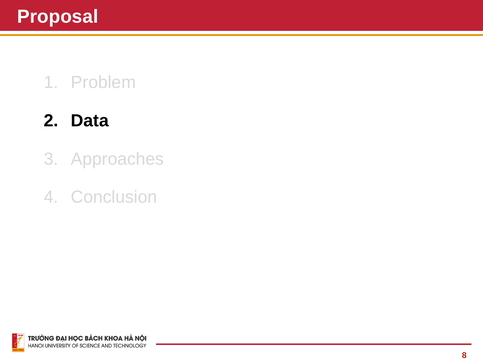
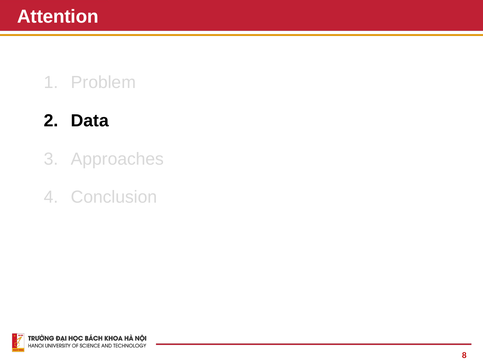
Proposal: Proposal -> Attention
